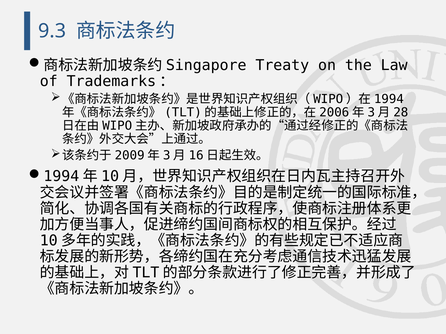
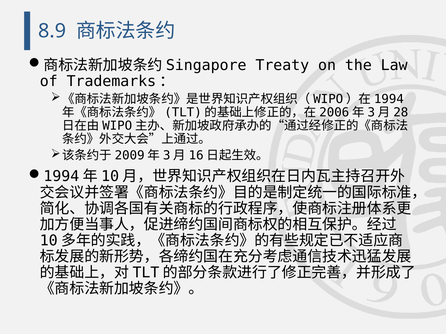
9.3: 9.3 -> 8.9
